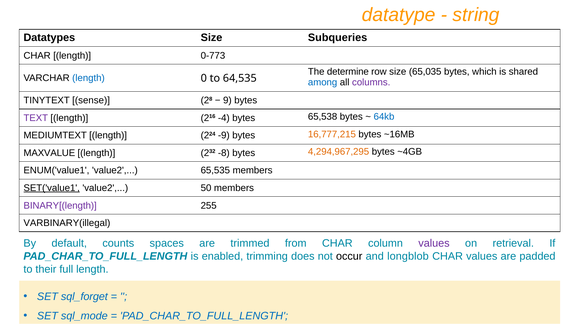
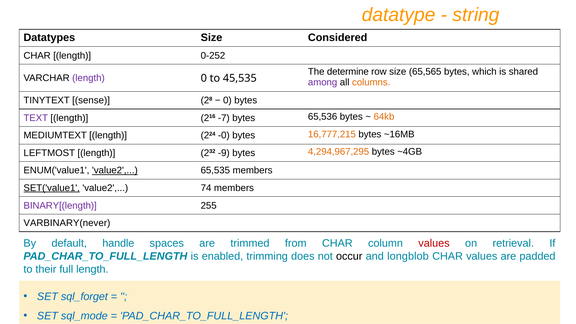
Subqueries: Subqueries -> Considered
0-773: 0-773 -> 0-252
65,035: 65,035 -> 65,565
length at (88, 78) colour: blue -> purple
64,535: 64,535 -> 45,535
among colour: blue -> purple
columns colour: purple -> orange
9 at (227, 100): 9 -> 0
-4: -4 -> -7
65,538: 65,538 -> 65,536
64kb colour: blue -> orange
-9: -9 -> -0
MAXVALUE: MAXVALUE -> LEFTMOST
-8: -8 -> -9
value2 at (115, 170) underline: none -> present
50: 50 -> 74
VARBINARY(illegal: VARBINARY(illegal -> VARBINARY(never
counts: counts -> handle
values at (434, 243) colour: purple -> red
